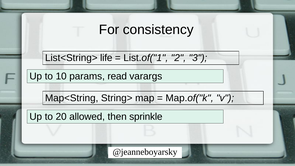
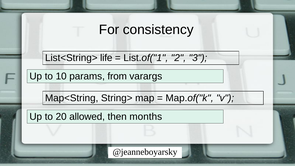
read: read -> from
sprinkle: sprinkle -> months
